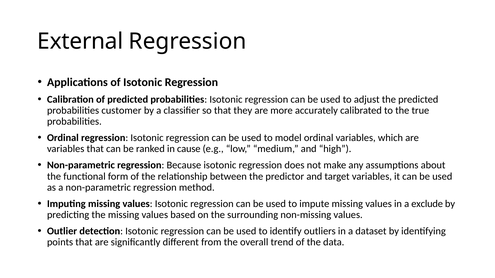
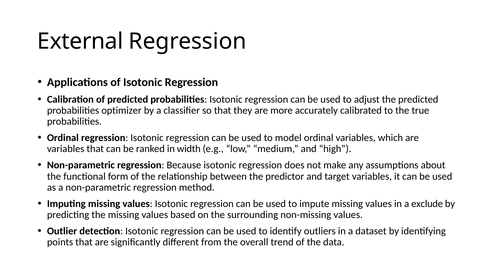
customer: customer -> optimizer
cause: cause -> width
